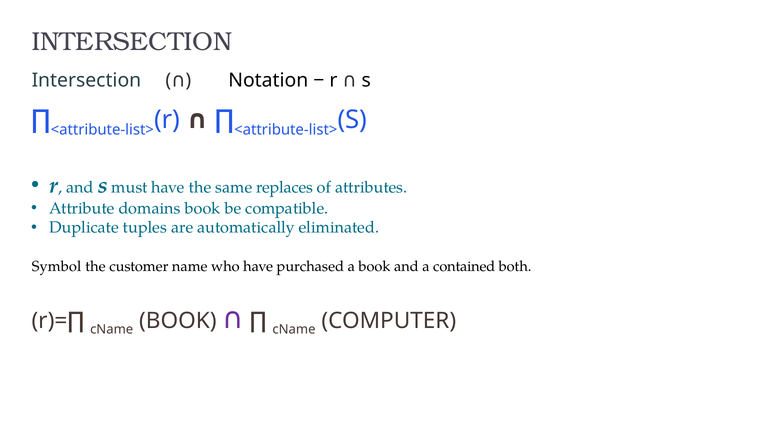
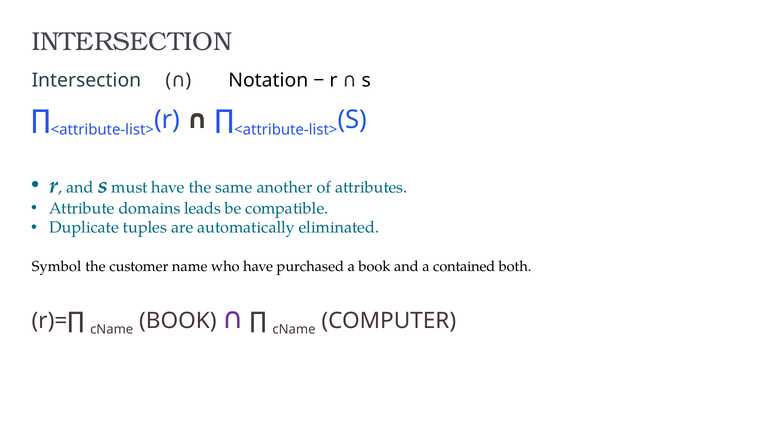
replaces: replaces -> another
domains book: book -> leads
